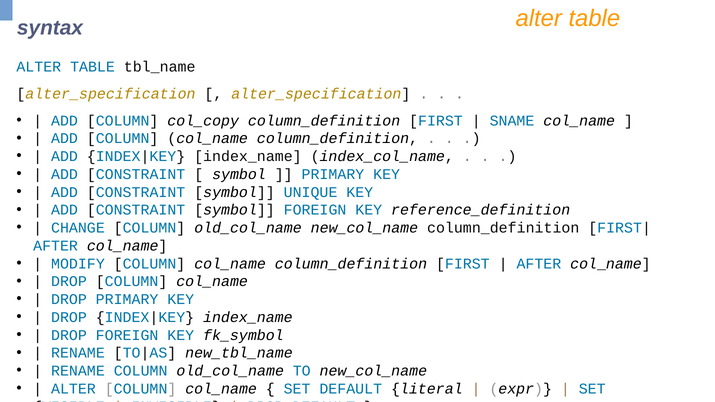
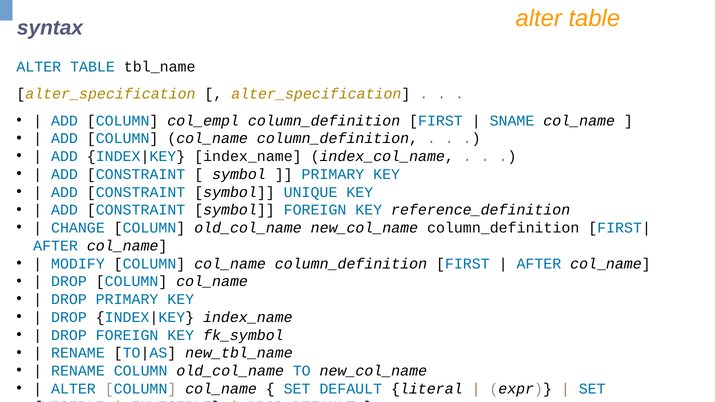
col_copy: col_copy -> col_empl
